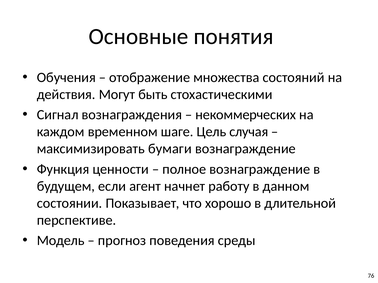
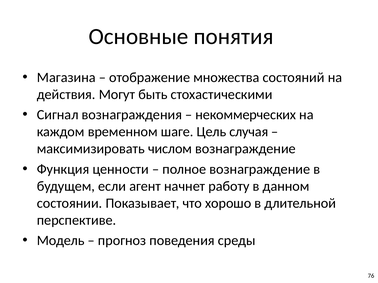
Обучения: Обучения -> Магазина
бумаги: бумаги -> числом
